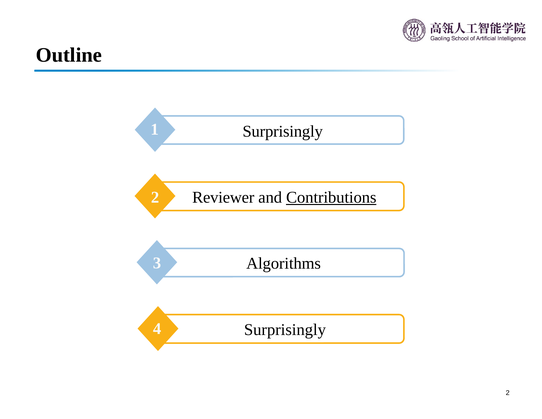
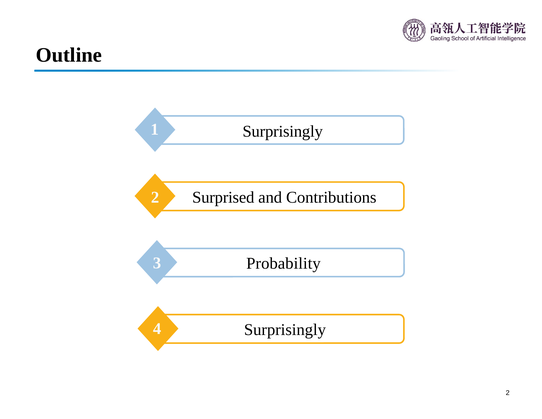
Reviewer: Reviewer -> Surprised
Contributions underline: present -> none
Algorithms: Algorithms -> Probability
